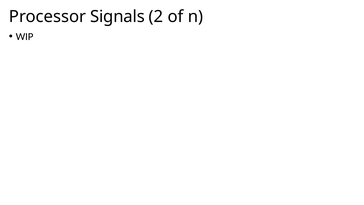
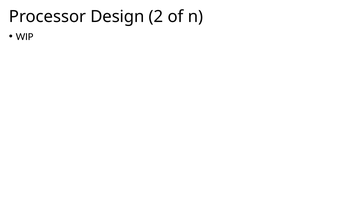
Signals: Signals -> Design
